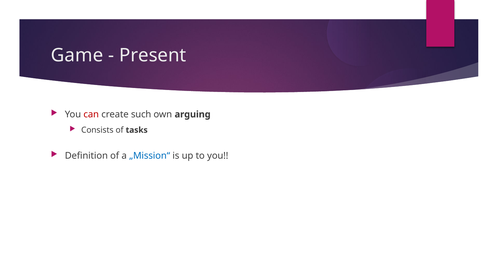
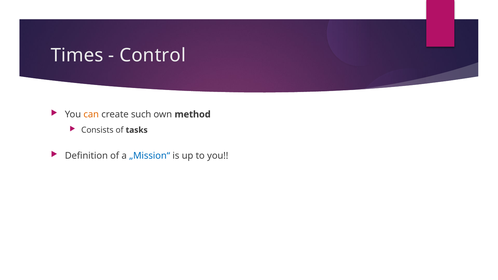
Game: Game -> Times
Present: Present -> Control
can colour: red -> orange
arguing: arguing -> method
